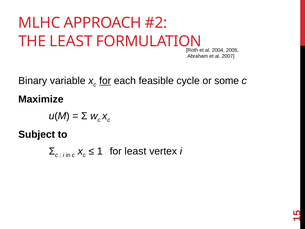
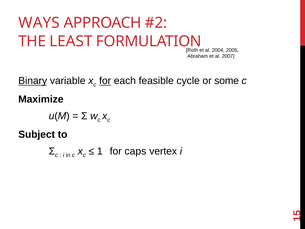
MLHC: MLHC -> WAYS
Binary underline: none -> present
for least: least -> caps
